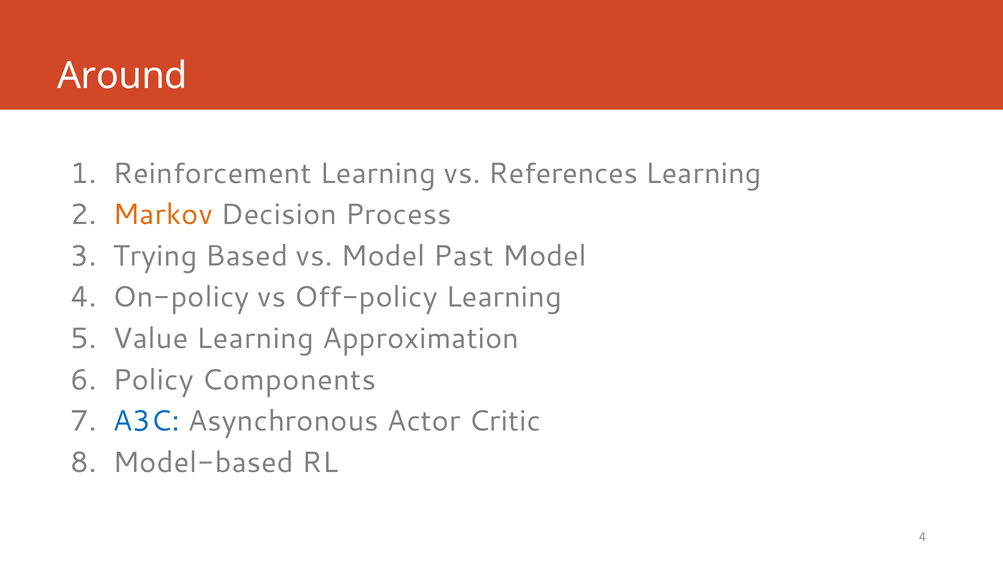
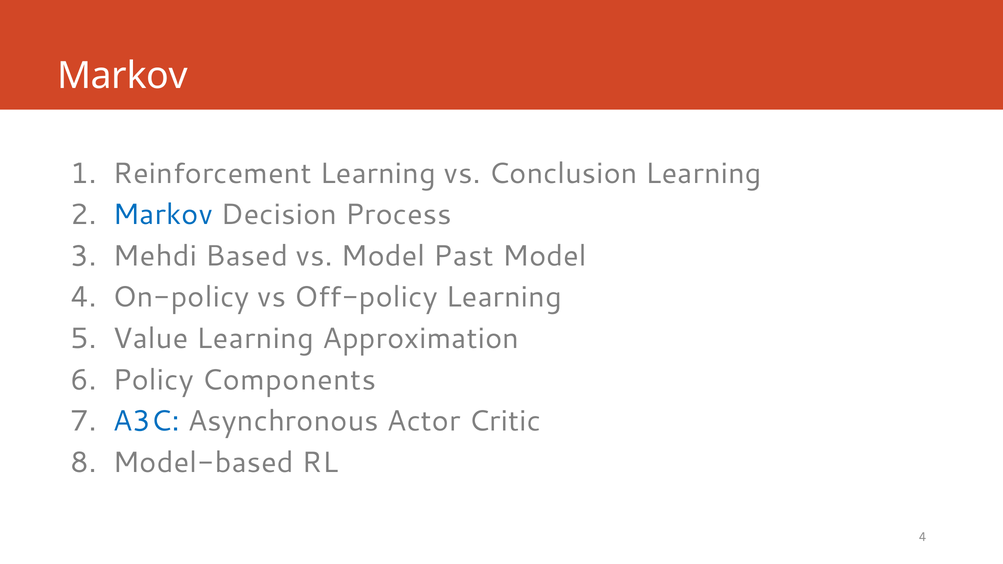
Around at (122, 76): Around -> Markov
References: References -> Conclusion
Markov at (163, 215) colour: orange -> blue
Trying: Trying -> Mehdi
